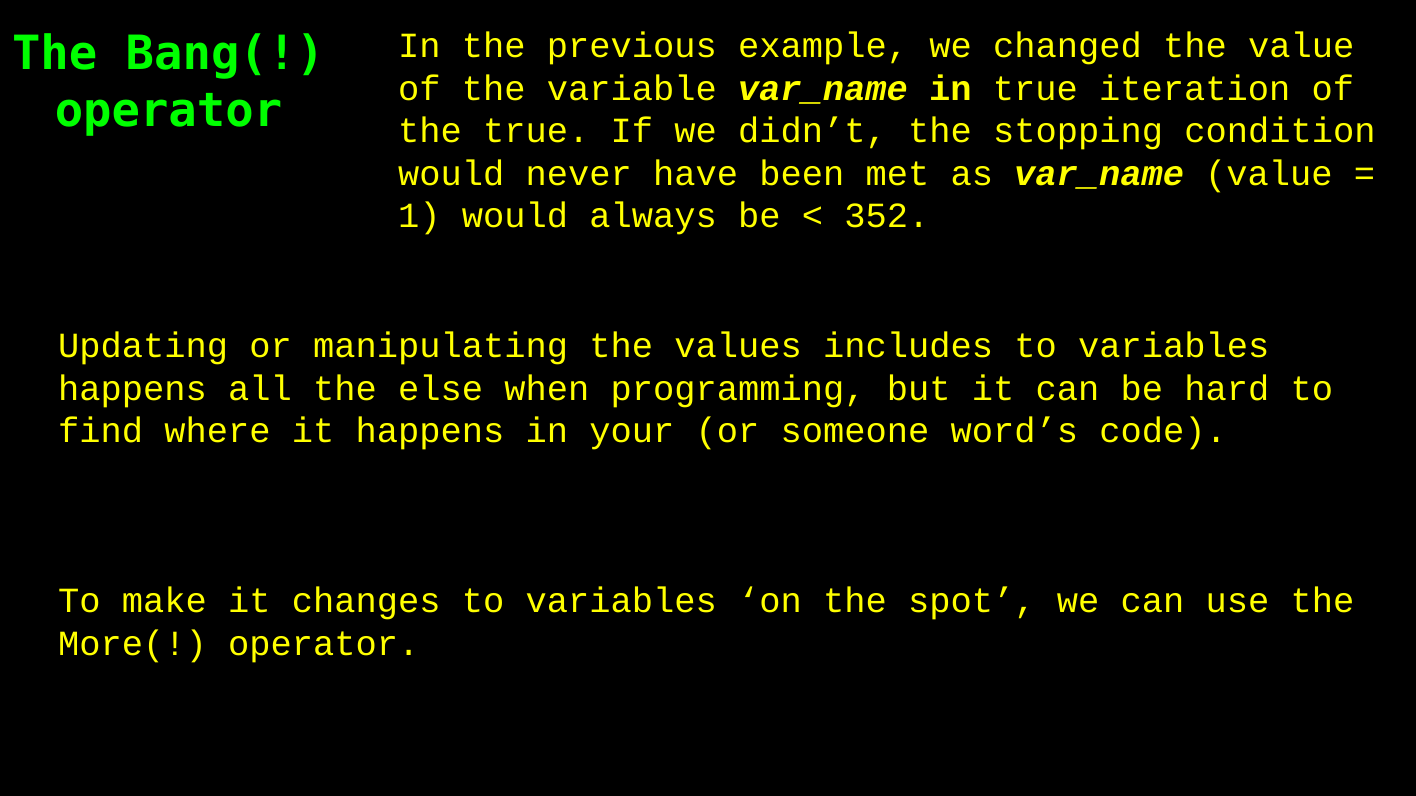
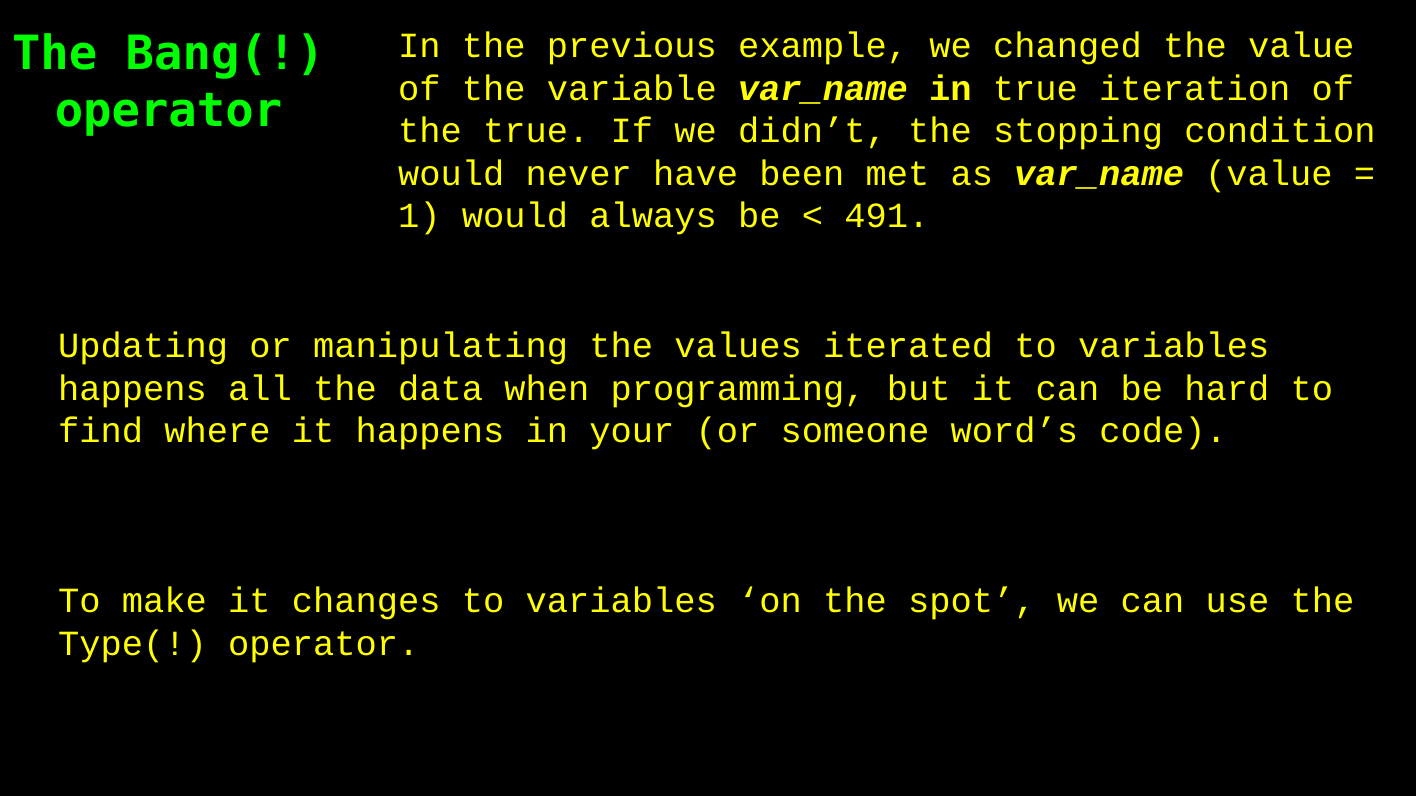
352: 352 -> 491
includes: includes -> iterated
else: else -> data
More(: More( -> Type(
